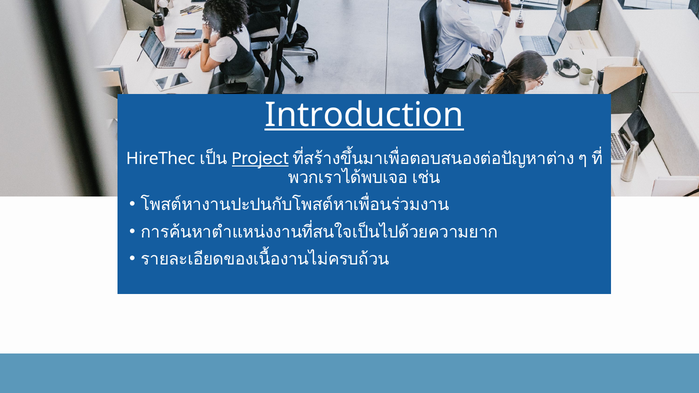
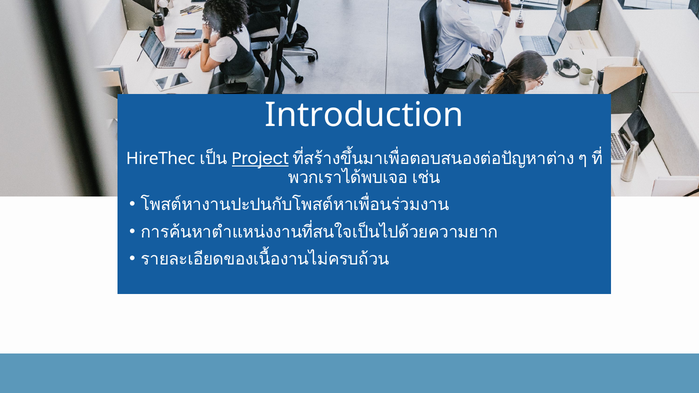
Introduction underline: present -> none
